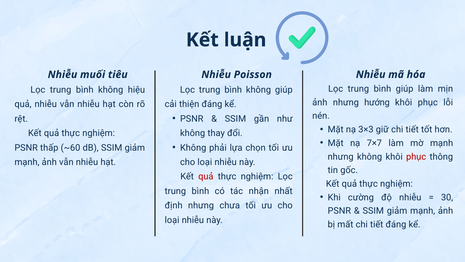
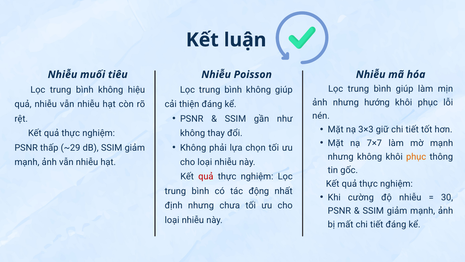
~60: ~60 -> ~29
phục at (416, 156) colour: red -> orange
nhận: nhận -> động
